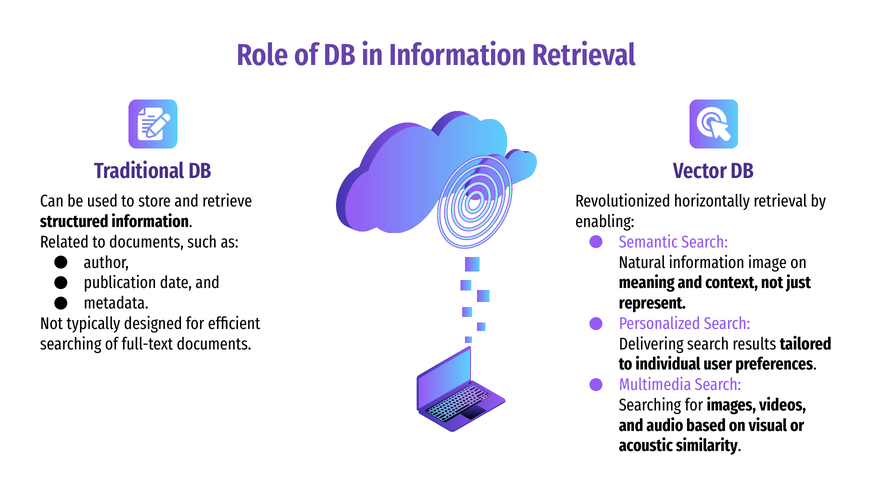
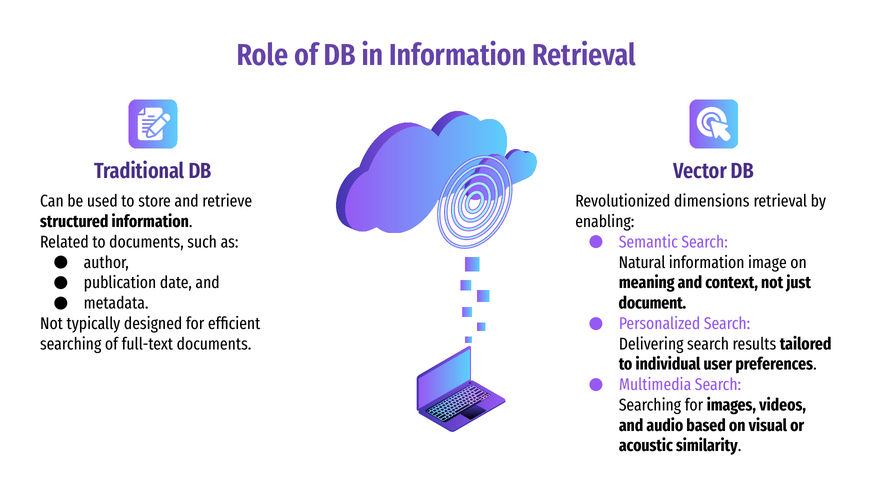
horizontally: horizontally -> dimensions
represent: represent -> document
